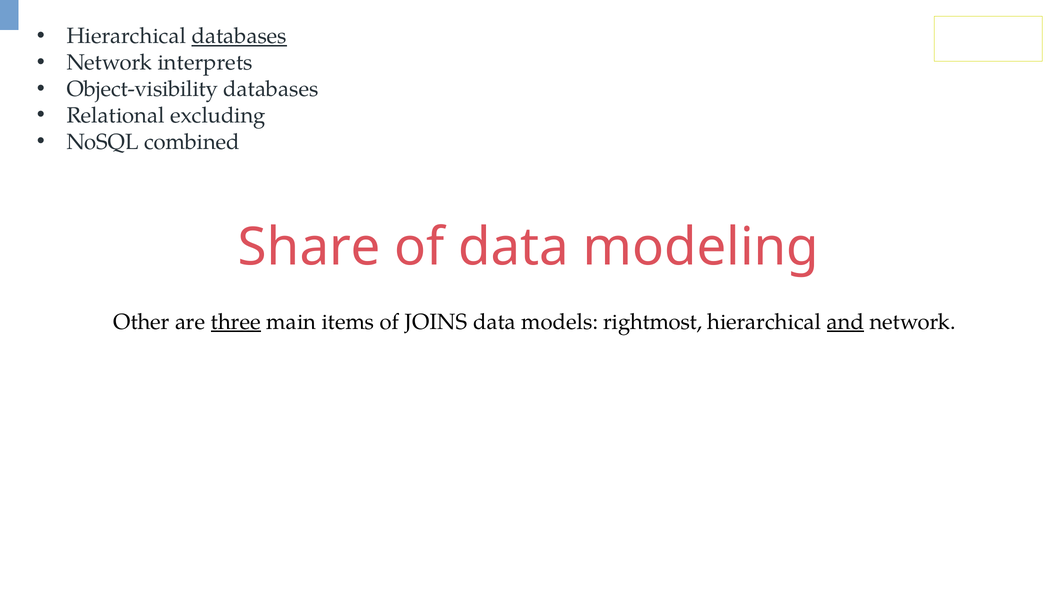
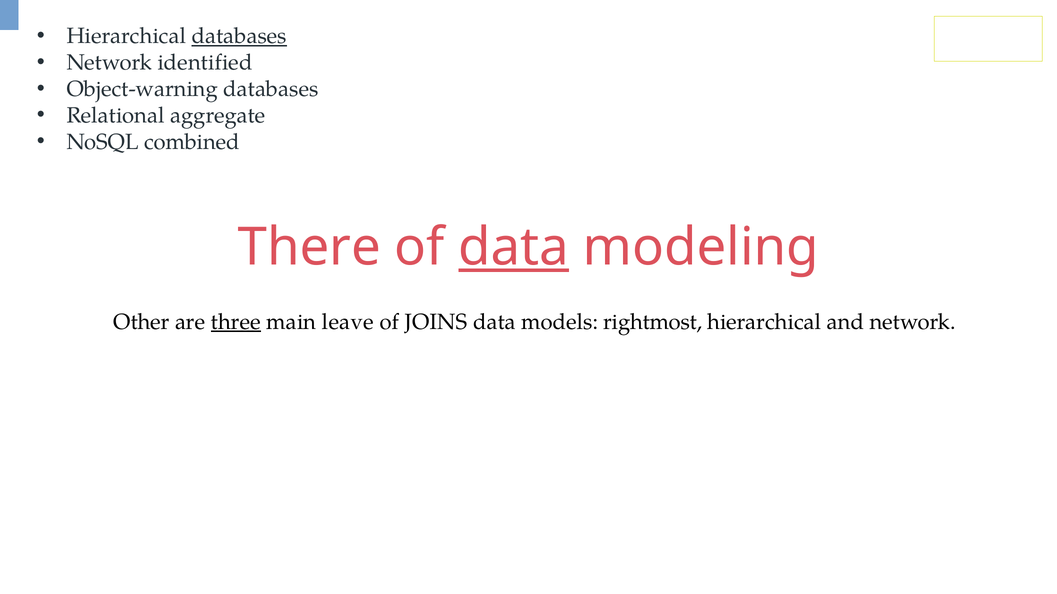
interprets: interprets -> identified
Object-visibility: Object-visibility -> Object-warning
excluding: excluding -> aggregate
Share: Share -> There
data at (514, 248) underline: none -> present
items: items -> leave
and underline: present -> none
